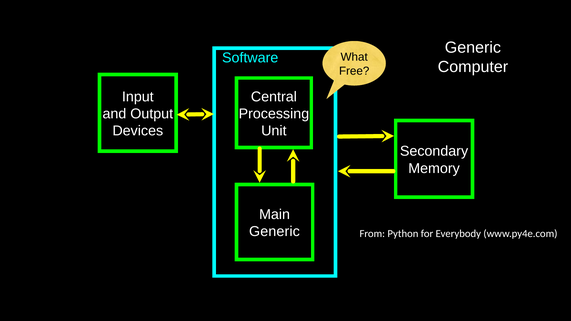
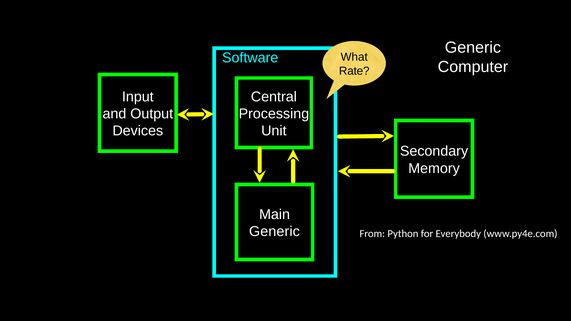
Free: Free -> Rate
